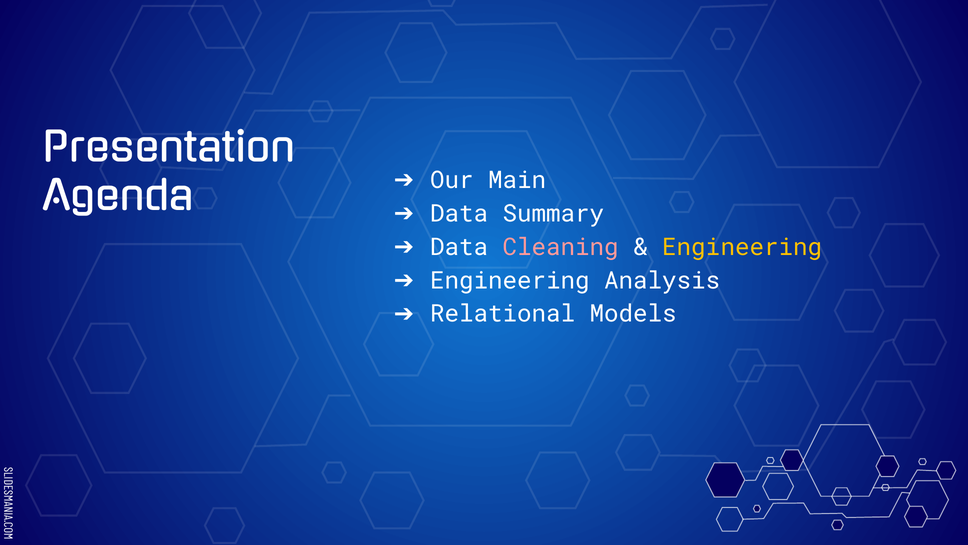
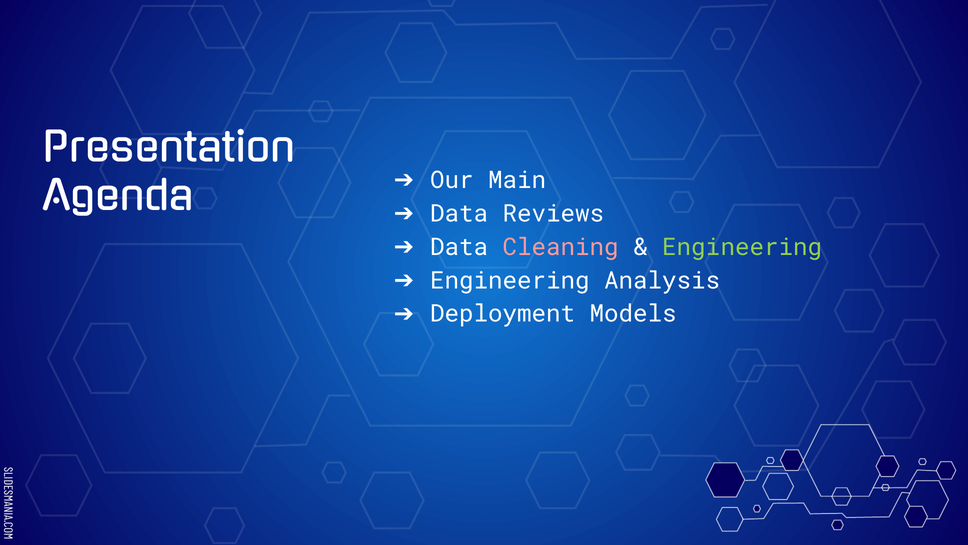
Summary: Summary -> Reviews
Engineering at (742, 247) colour: yellow -> light green
Relational: Relational -> Deployment
